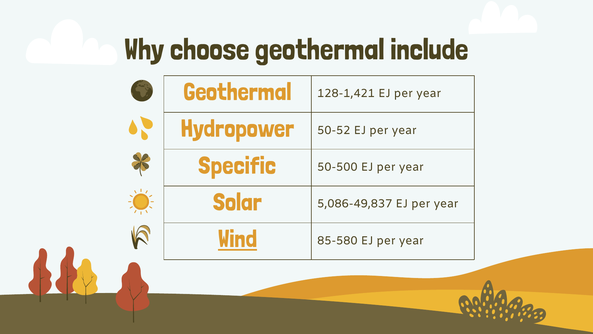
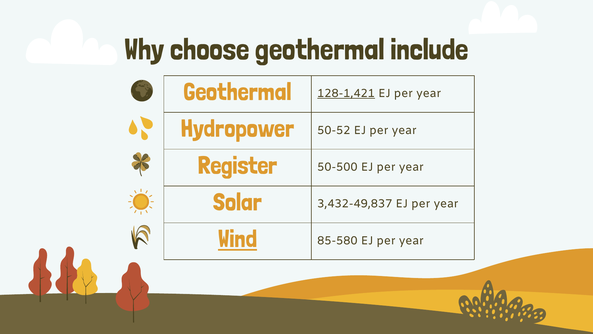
128-1,421 underline: none -> present
Specific: Specific -> Register
5,086-49,837: 5,086-49,837 -> 3,432-49,837
